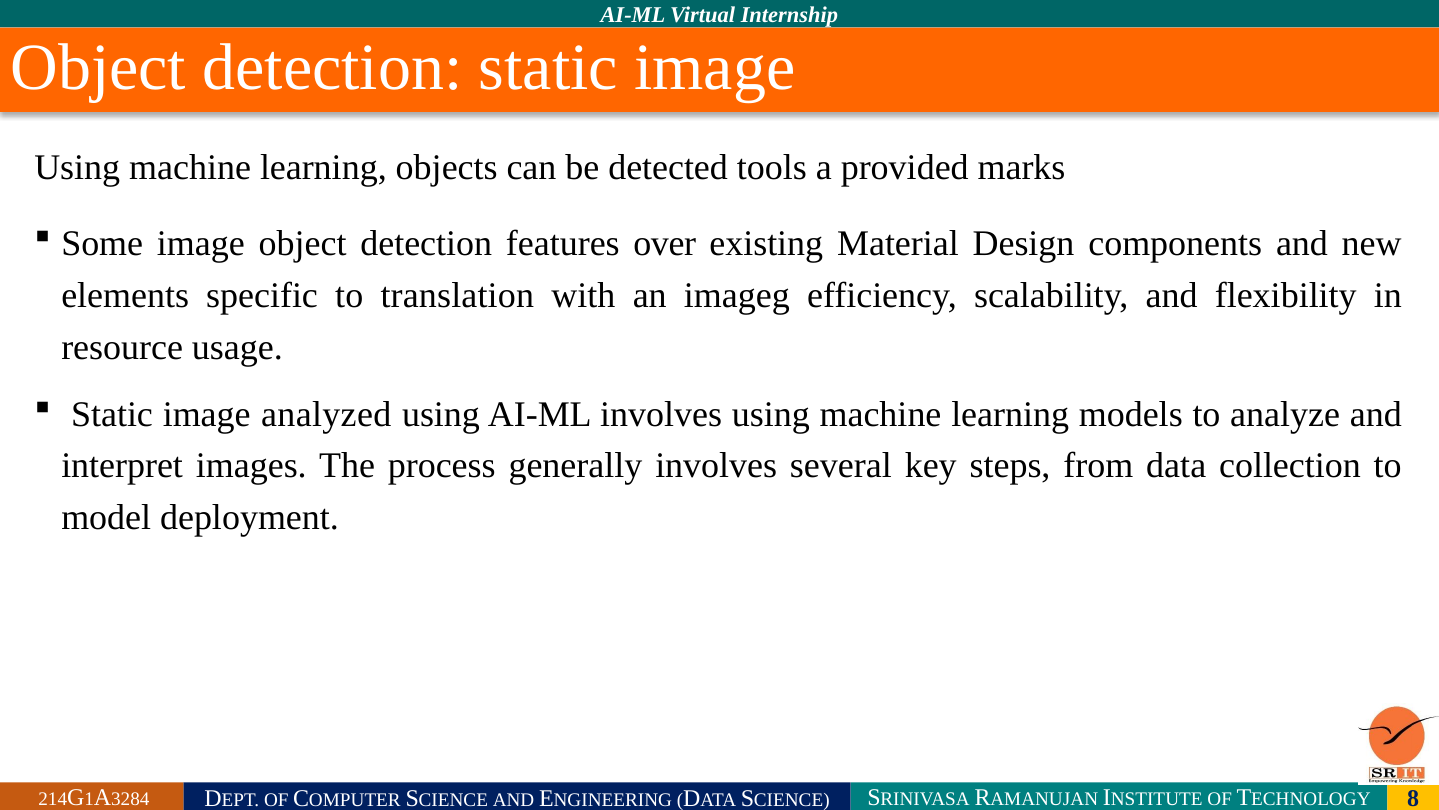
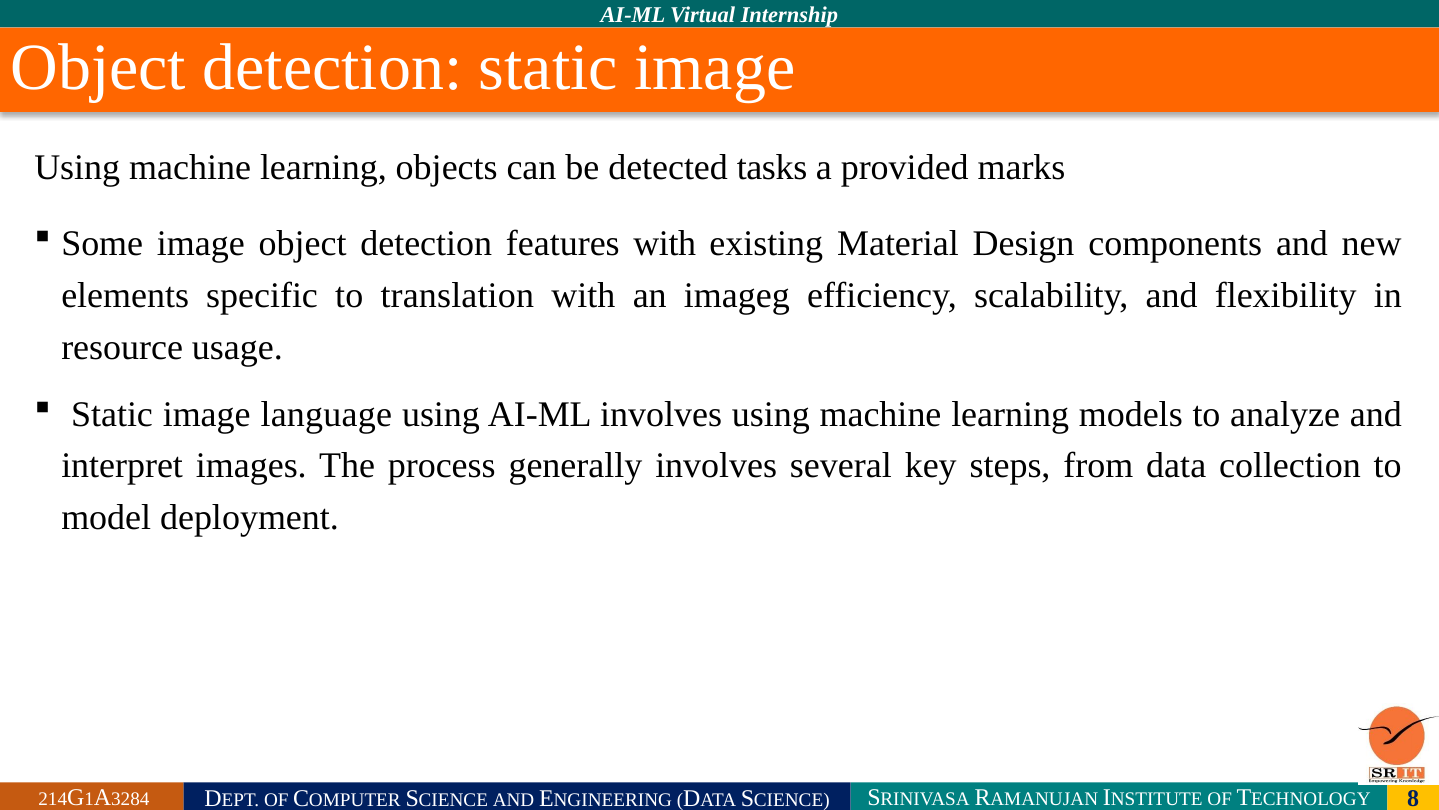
tools: tools -> tasks
features over: over -> with
analyzed: analyzed -> language
